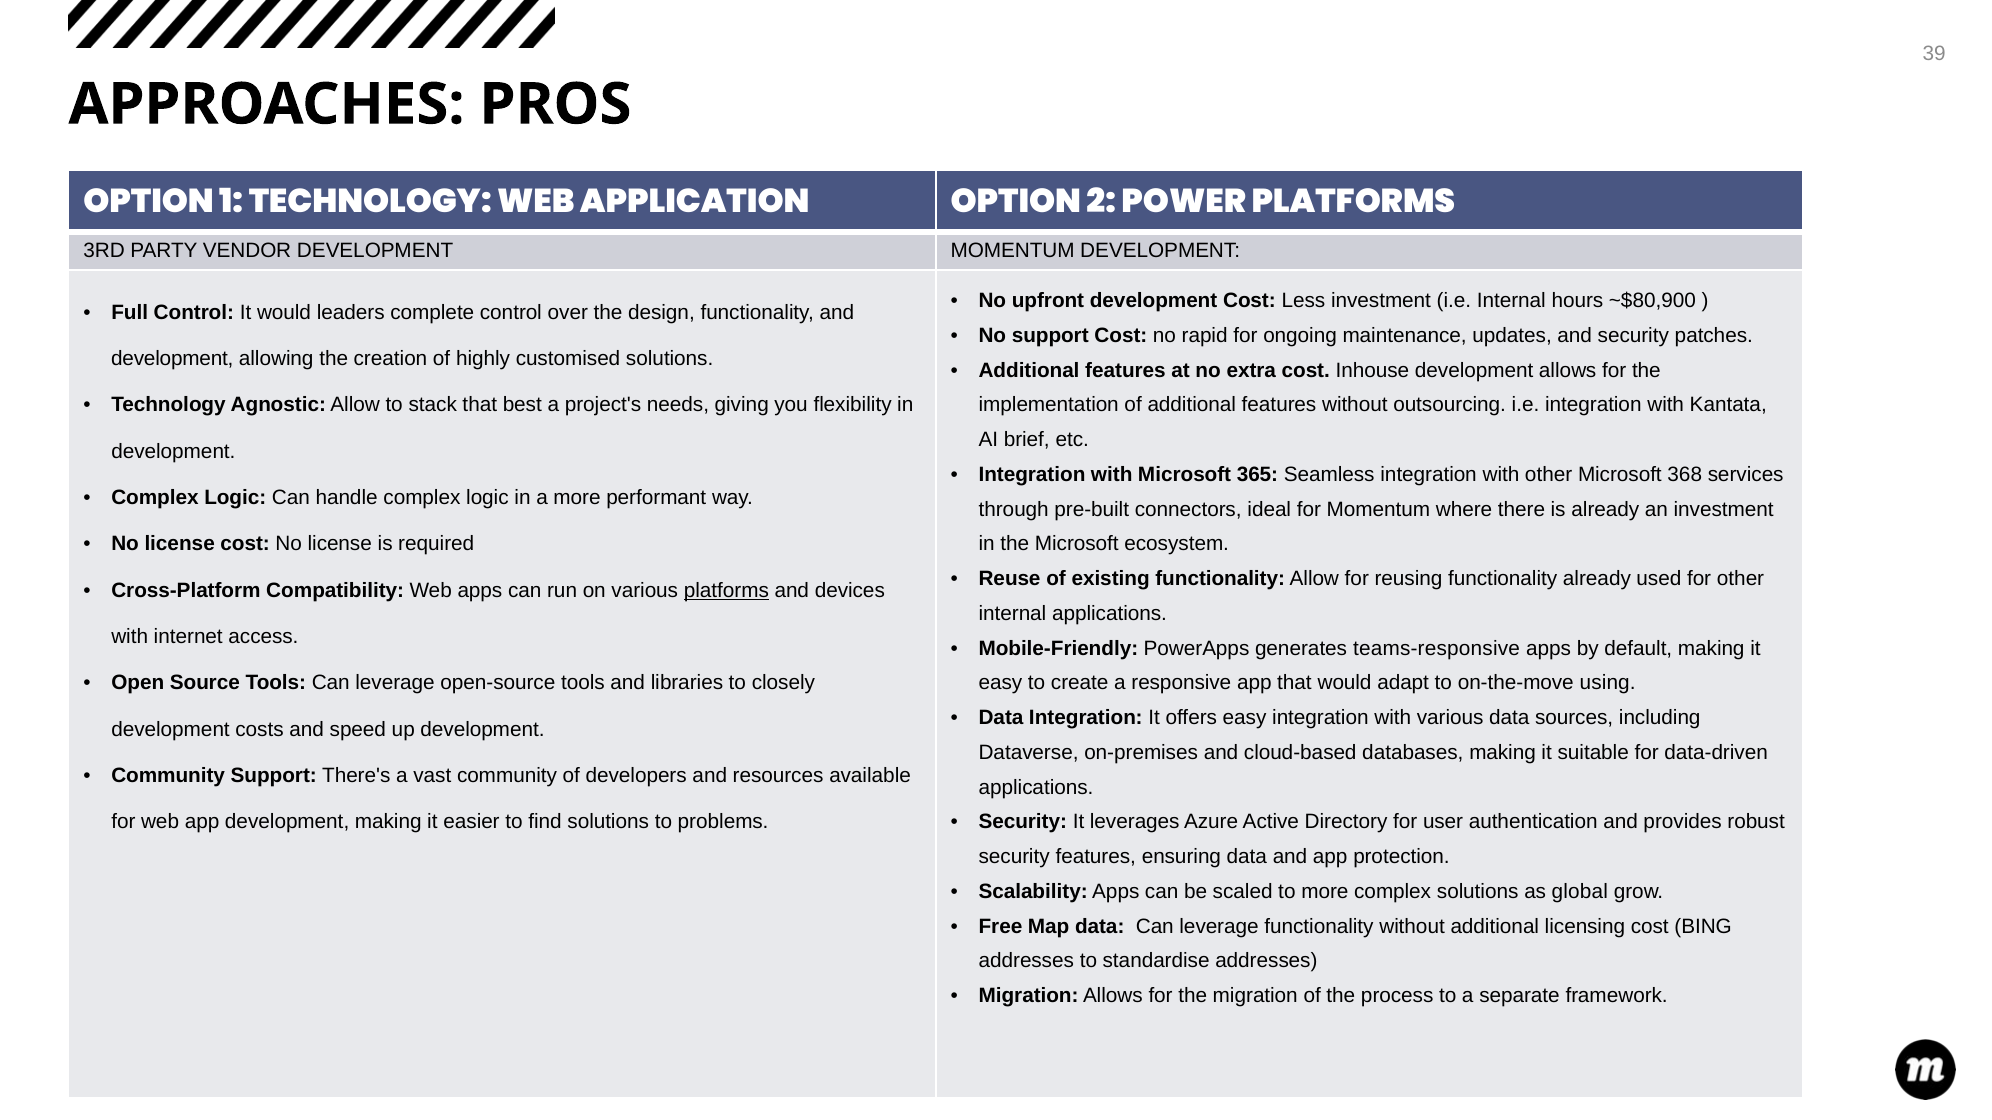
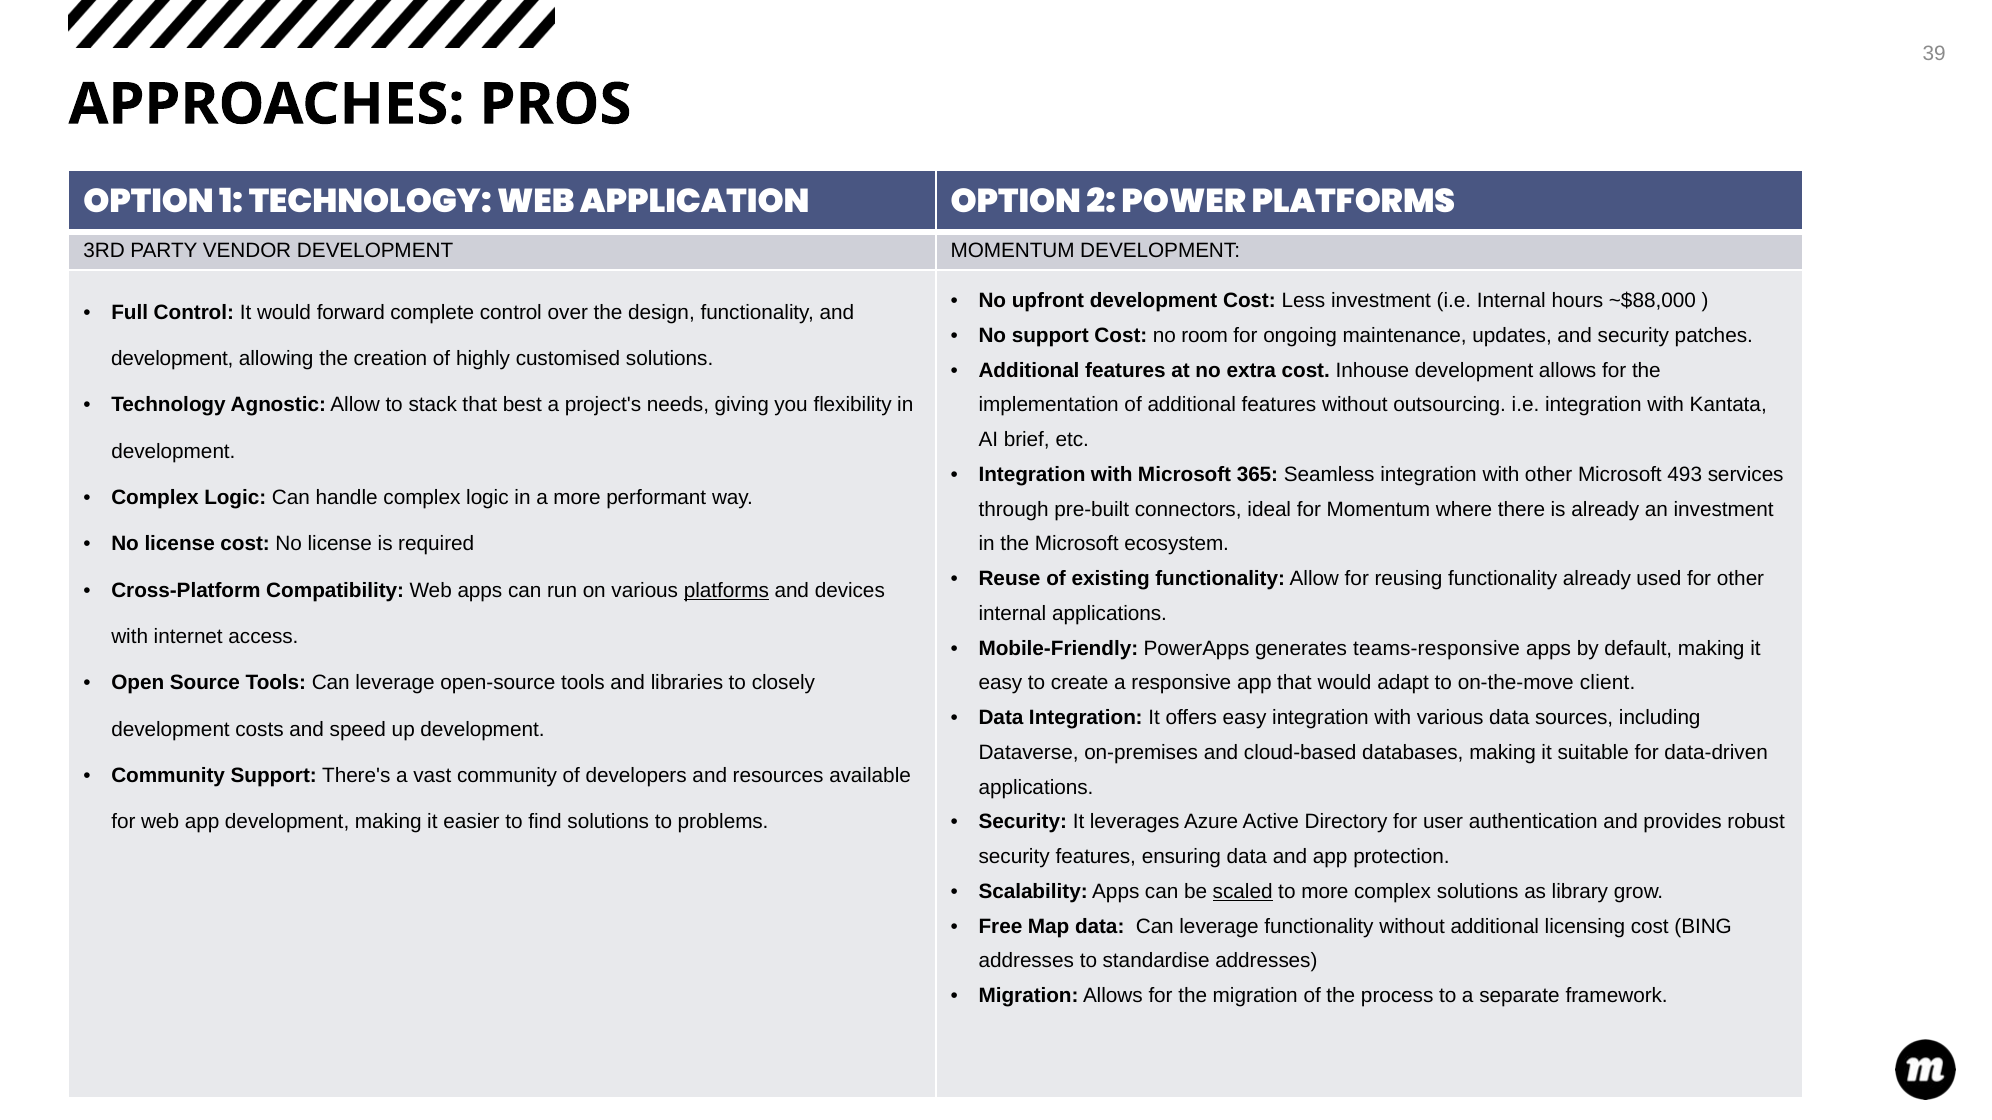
~$80,900: ~$80,900 -> ~$88,000
leaders: leaders -> forward
rapid: rapid -> room
368: 368 -> 493
using: using -> client
scaled underline: none -> present
global: global -> library
